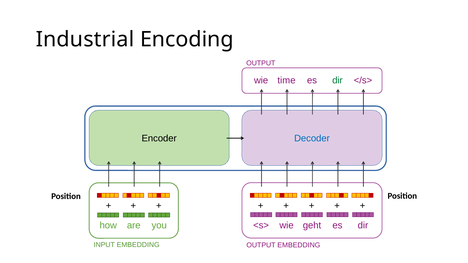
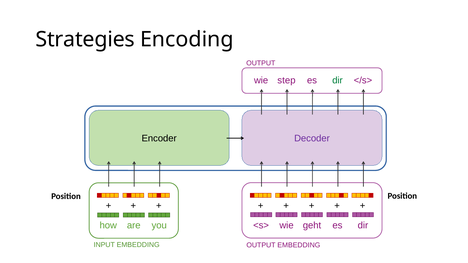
Industrial: Industrial -> Strategies
time: time -> step
Decoder colour: blue -> purple
